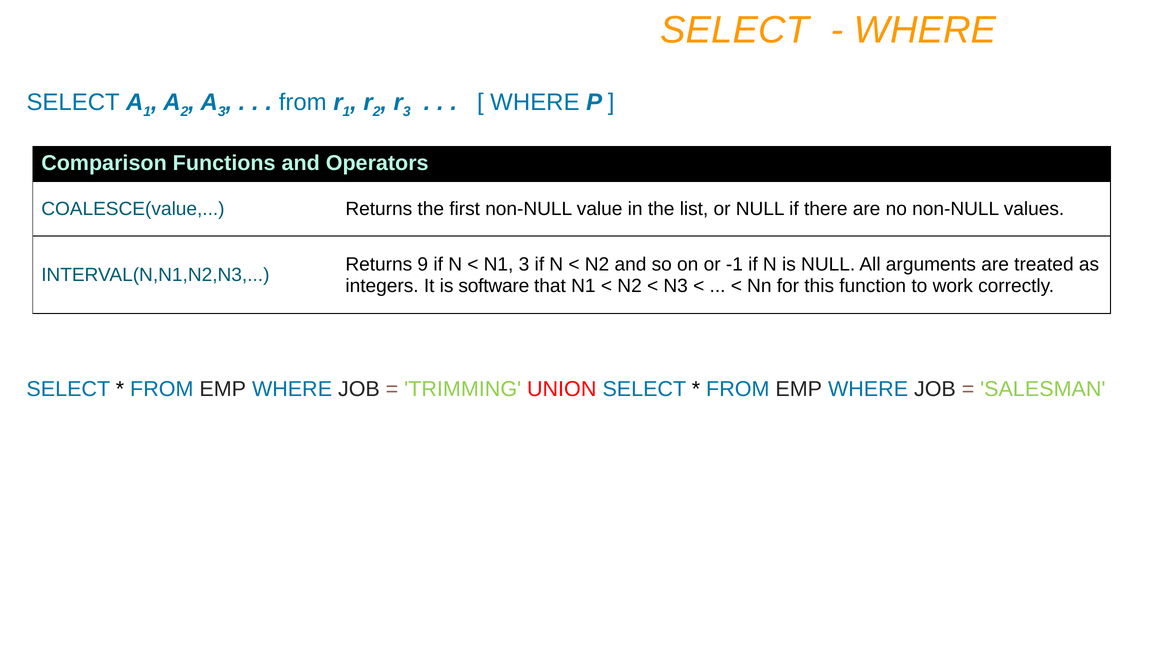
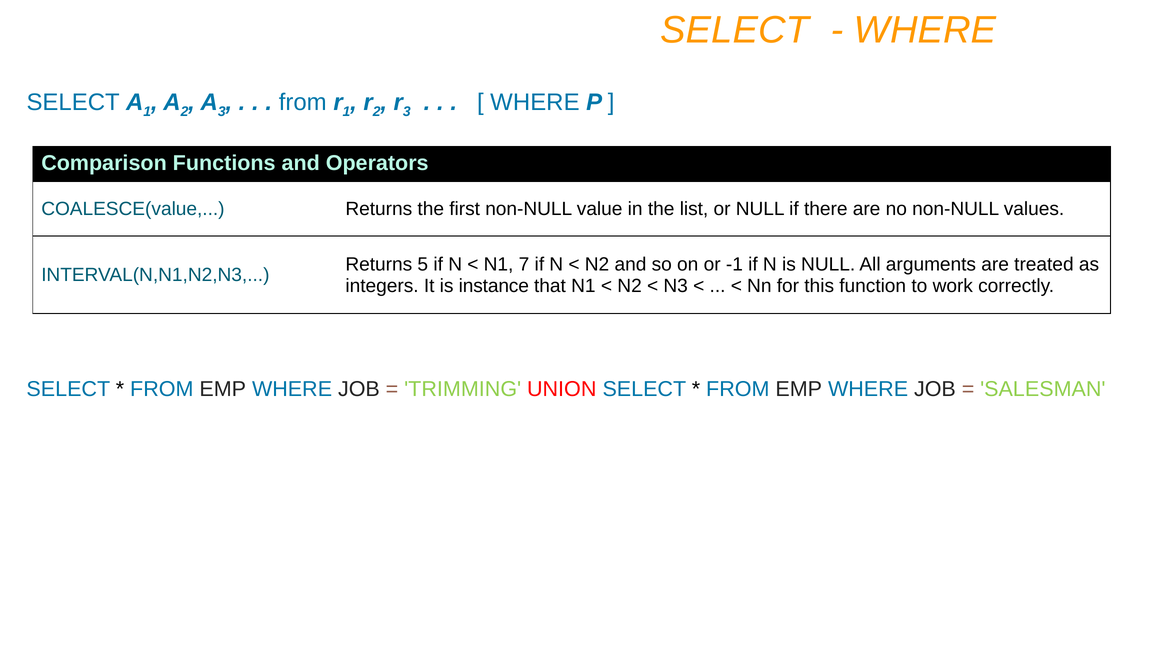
9: 9 -> 5
N1 3: 3 -> 7
software: software -> instance
